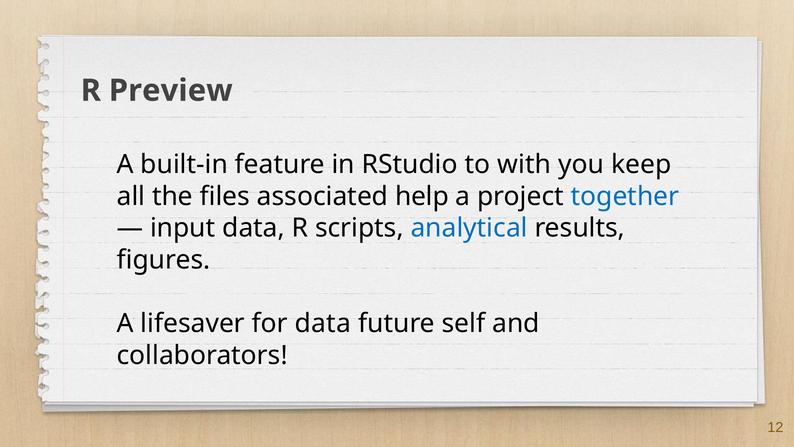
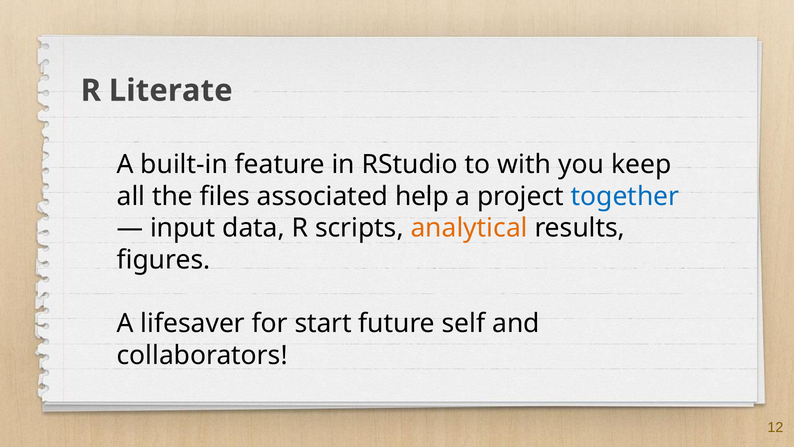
Preview: Preview -> Literate
analytical colour: blue -> orange
for data: data -> start
